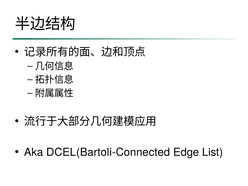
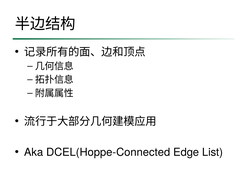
DCEL(Bartoli-Connected: DCEL(Bartoli-Connected -> DCEL(Hoppe-Connected
